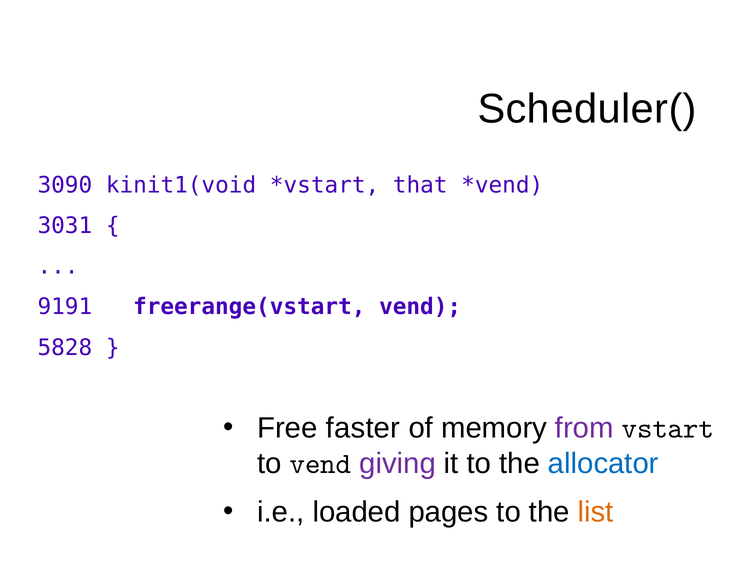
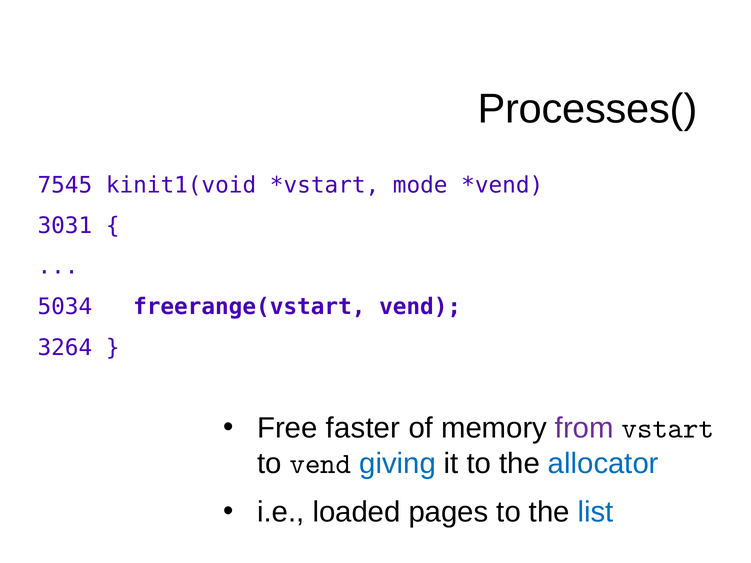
Scheduler(: Scheduler( -> Processes(
3090: 3090 -> 7545
that: that -> mode
9191: 9191 -> 5034
5828: 5828 -> 3264
giving colour: purple -> blue
list colour: orange -> blue
